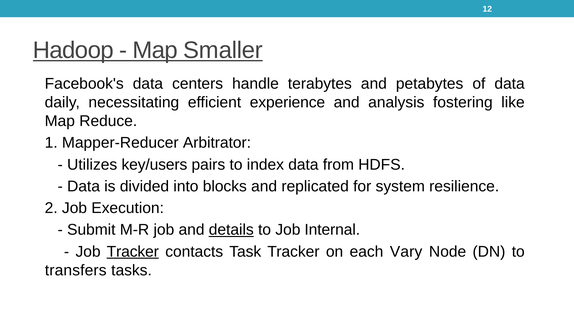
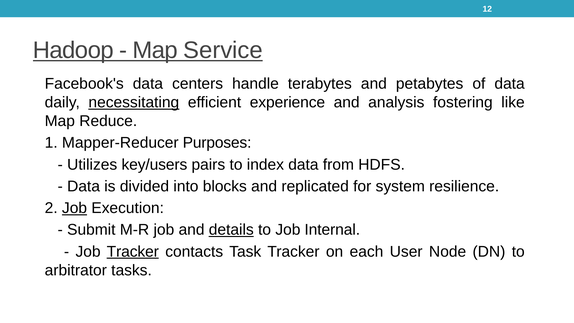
Smaller: Smaller -> Service
necessitating underline: none -> present
Arbitrator: Arbitrator -> Purposes
Job at (75, 208) underline: none -> present
Vary: Vary -> User
transfers: transfers -> arbitrator
